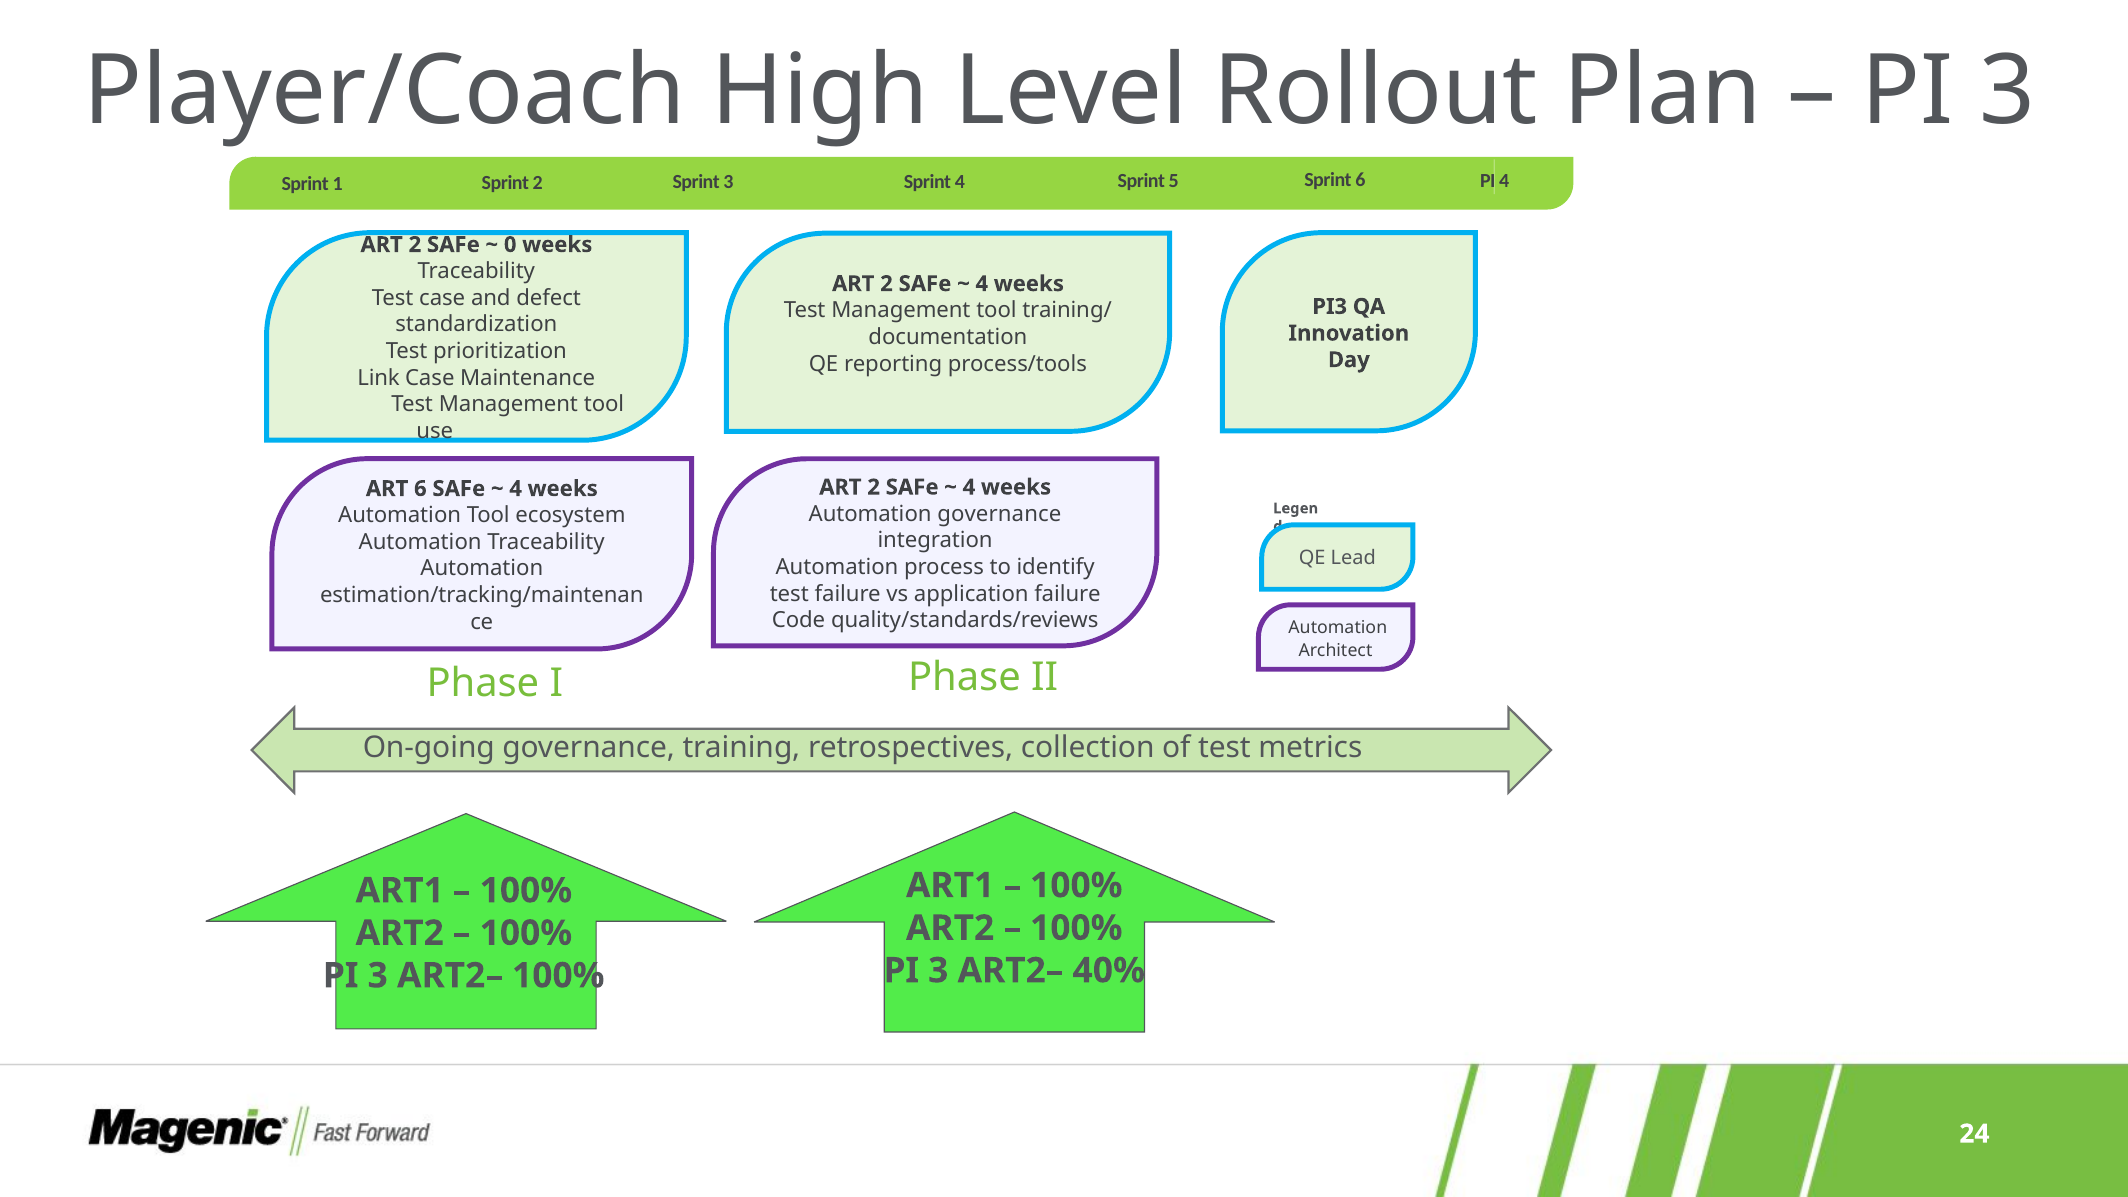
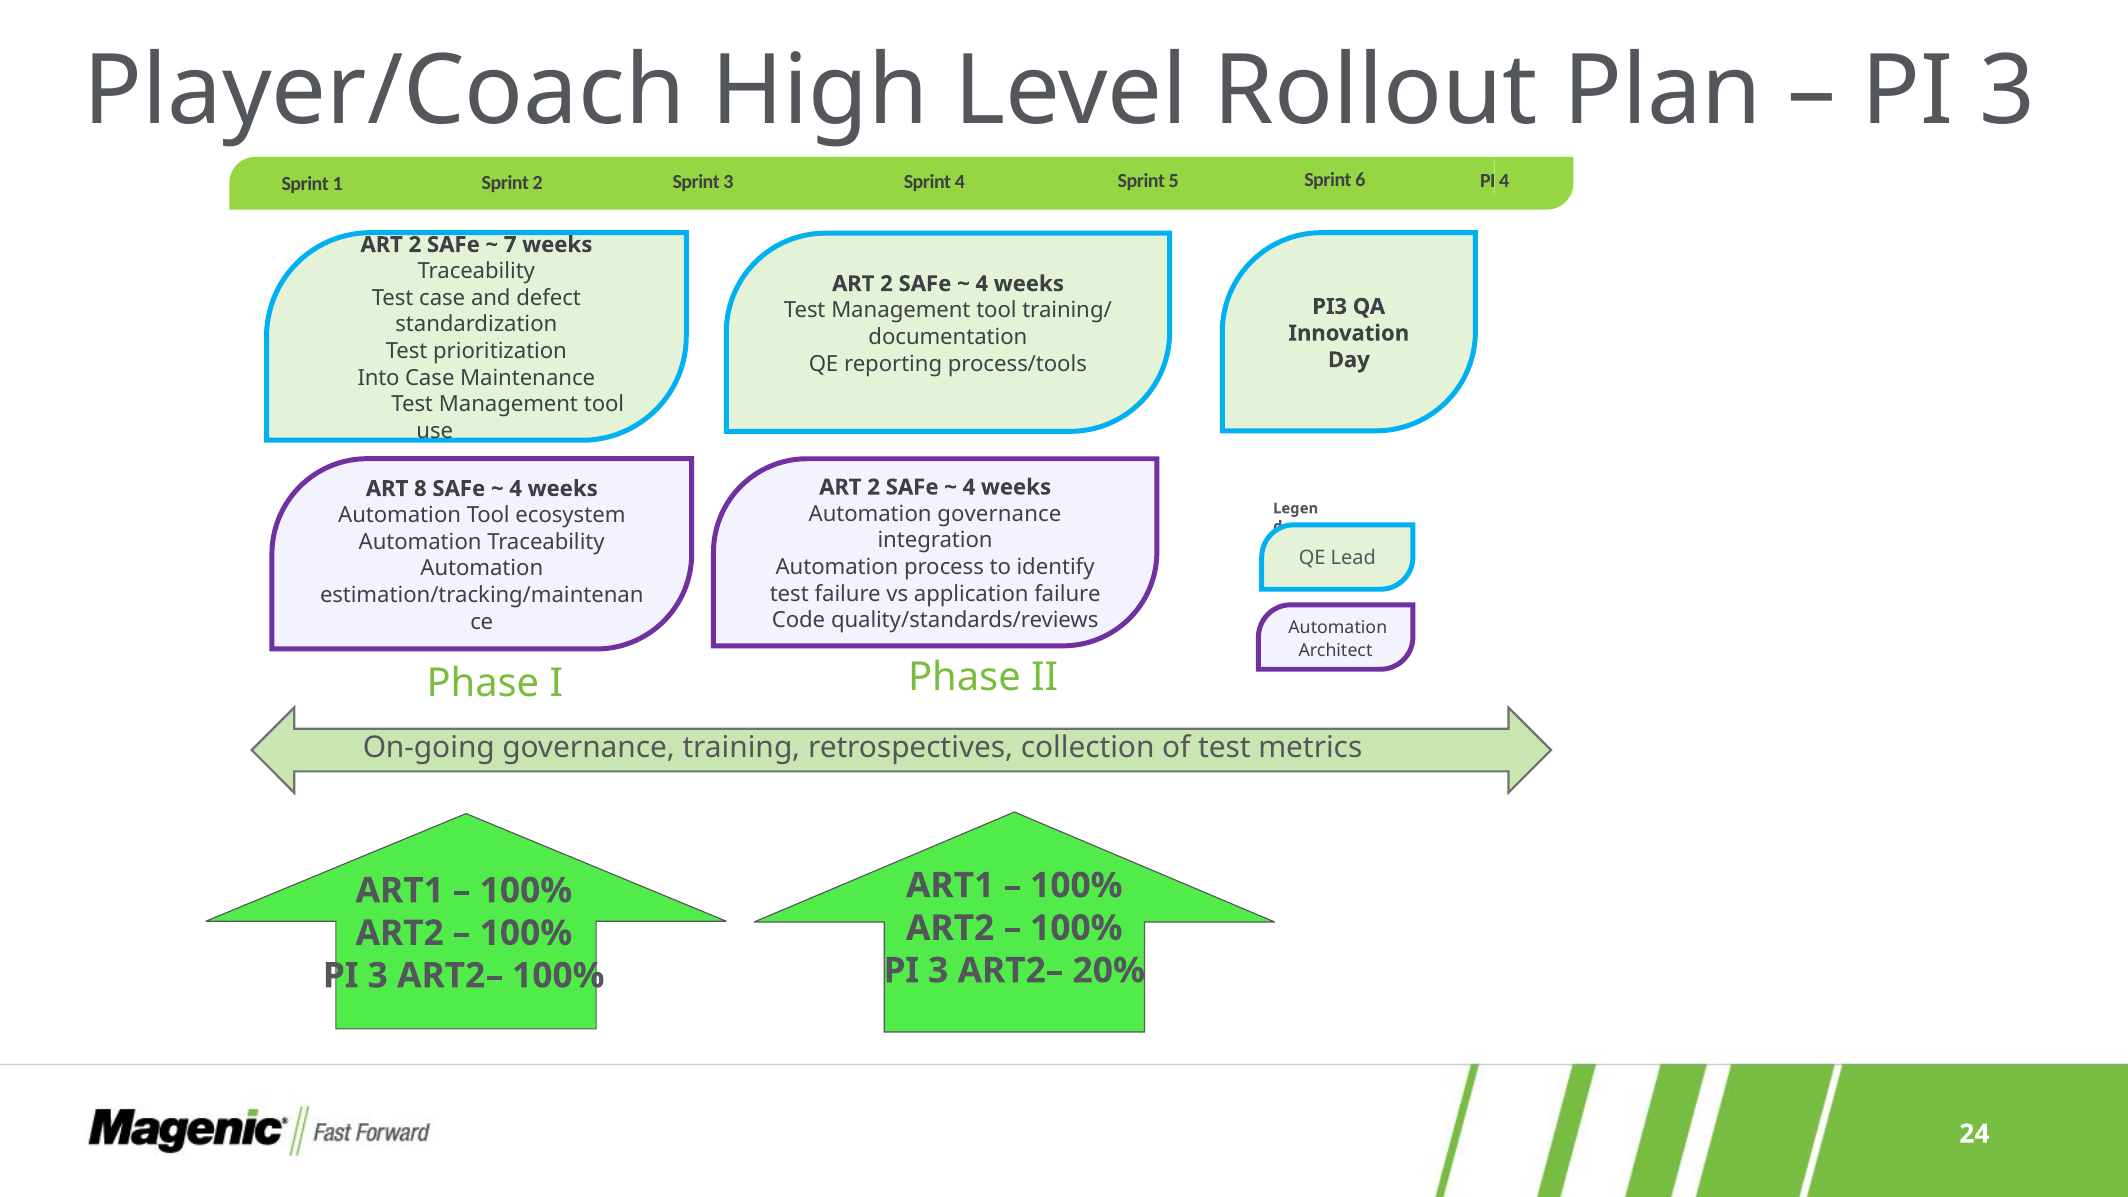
0: 0 -> 7
Link: Link -> Into
ART 6: 6 -> 8
40%: 40% -> 20%
